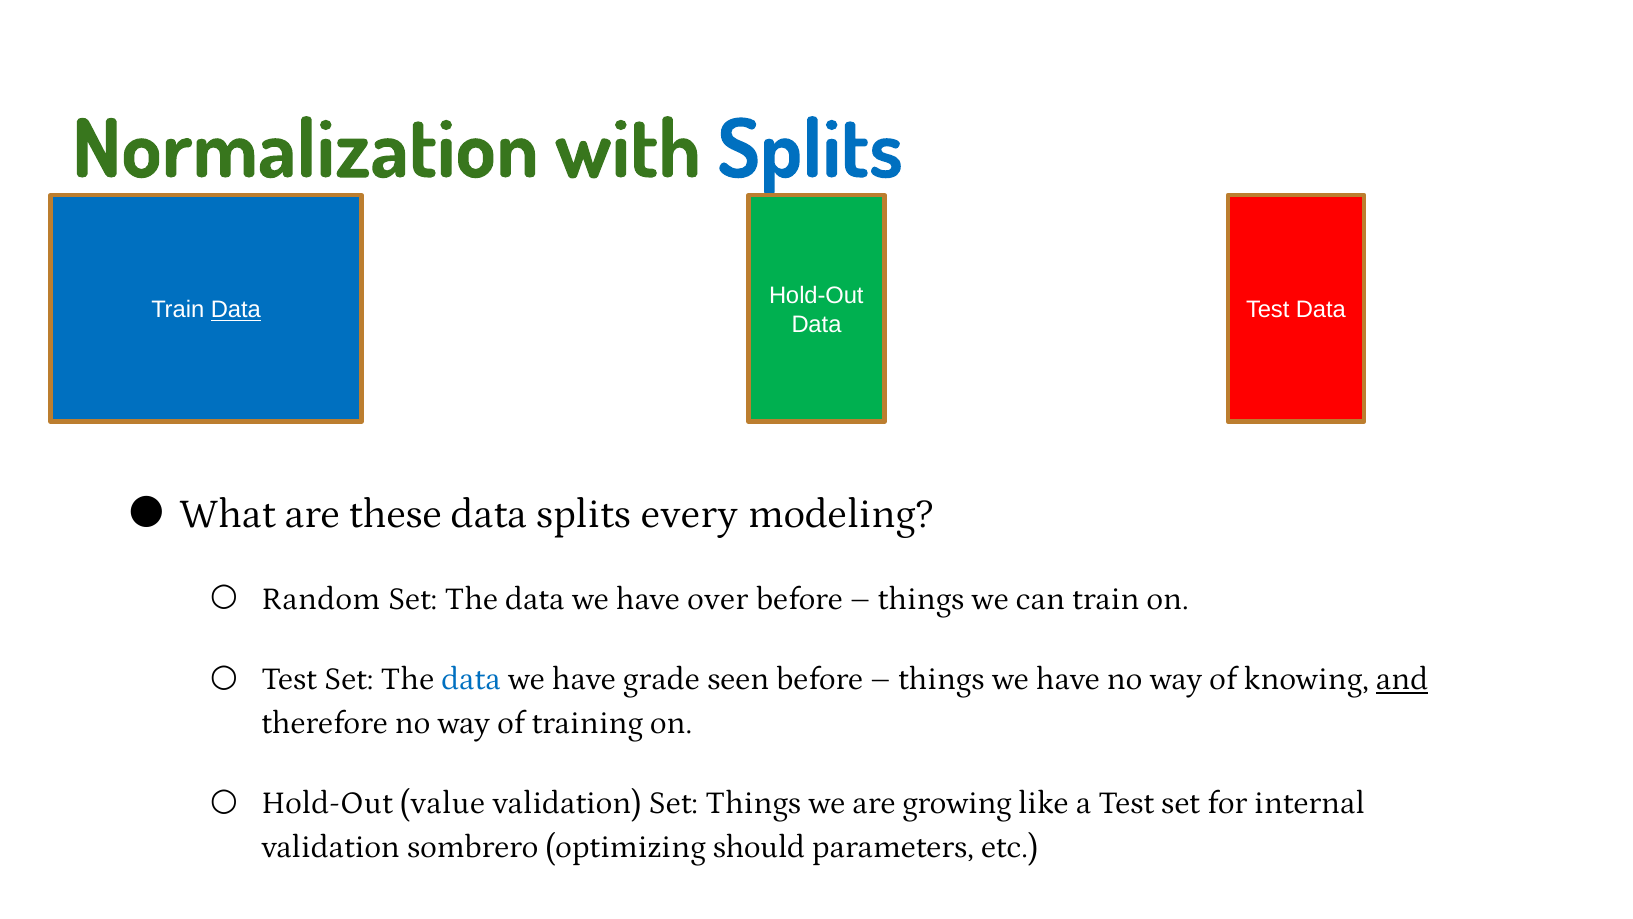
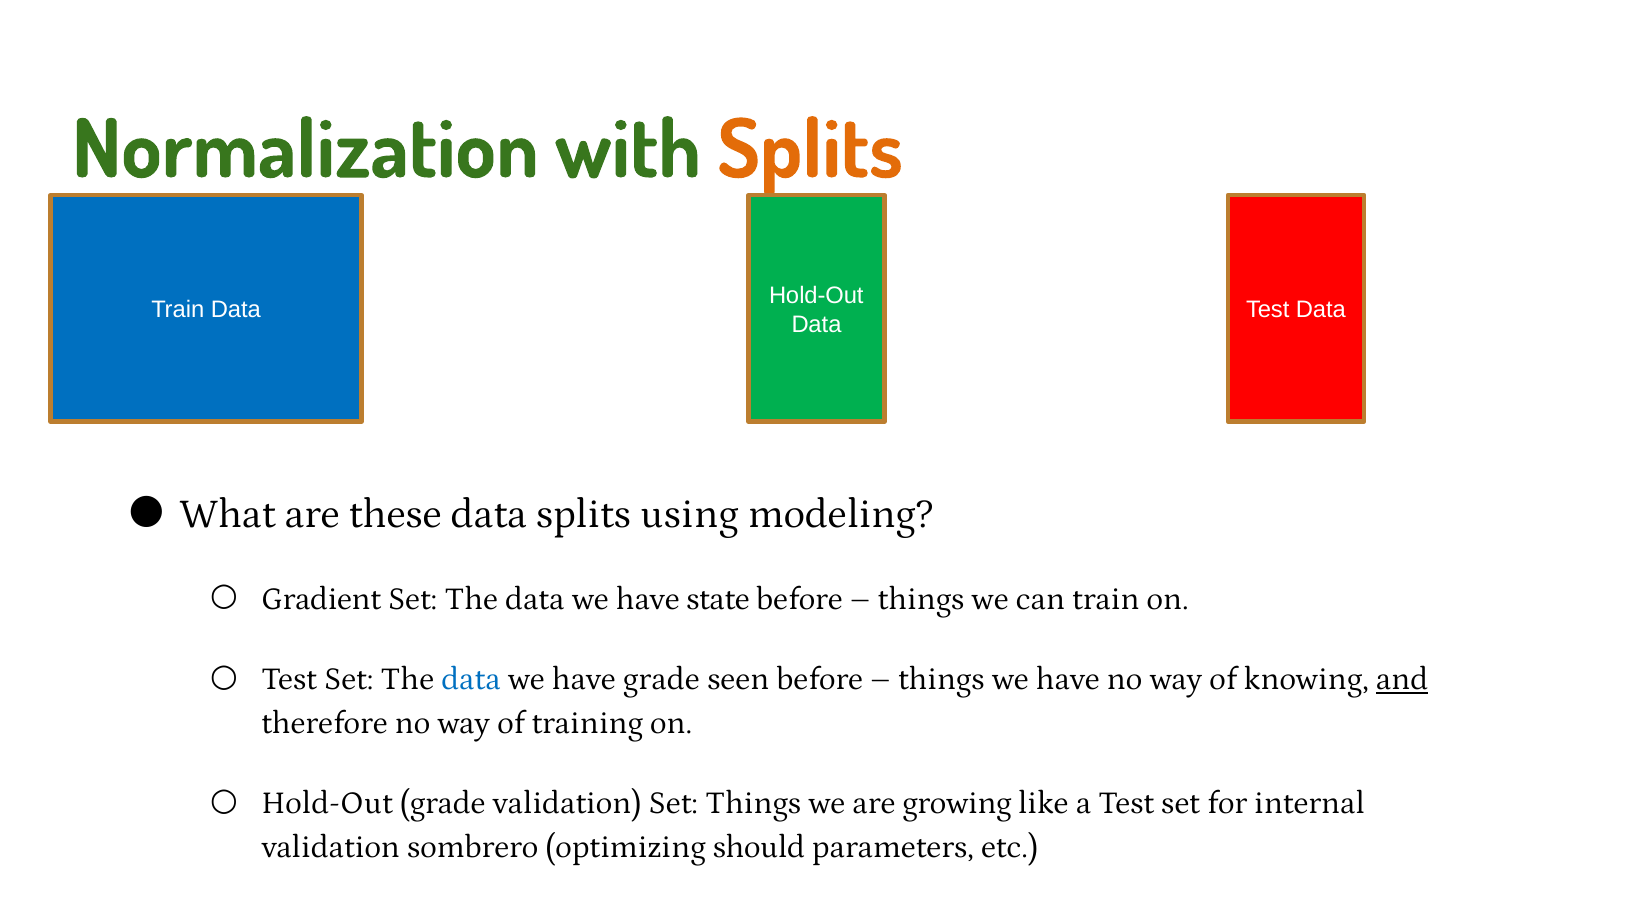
Splits at (810, 150) colour: blue -> orange
Data at (236, 310) underline: present -> none
every: every -> using
Random: Random -> Gradient
over: over -> state
Hold-Out value: value -> grade
